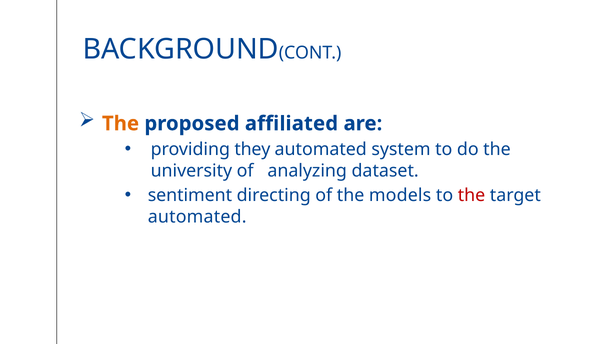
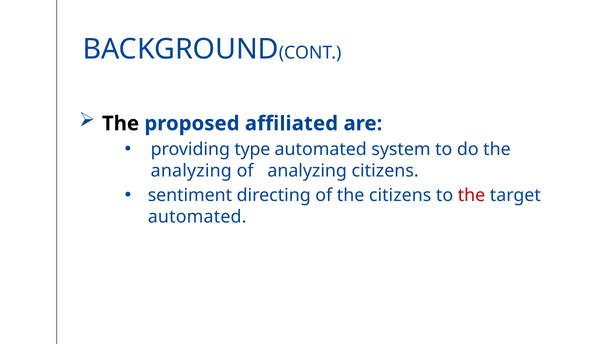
The at (120, 123) colour: orange -> black
they: they -> type
university at (191, 171): university -> analyzing
analyzing dataset: dataset -> citizens
the models: models -> citizens
